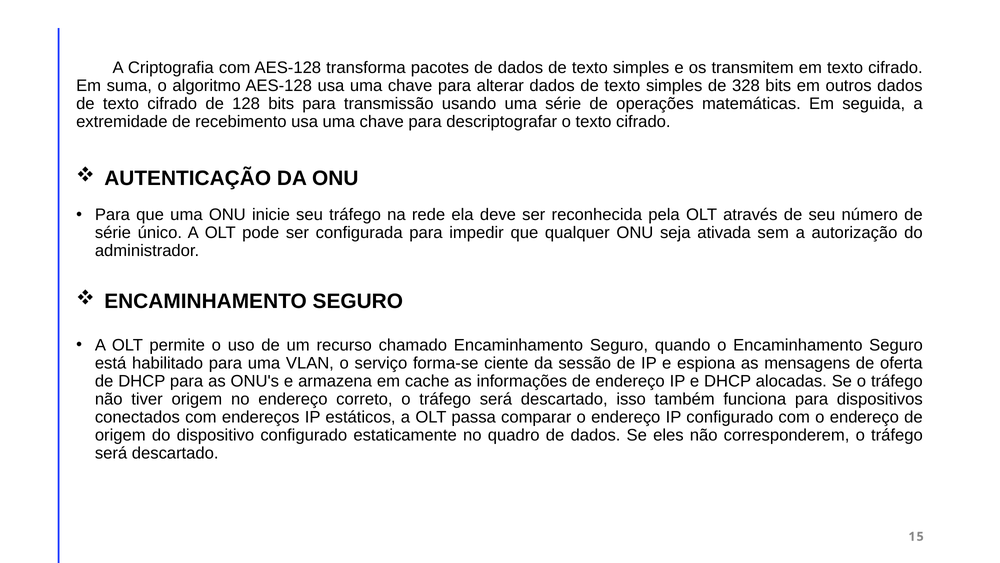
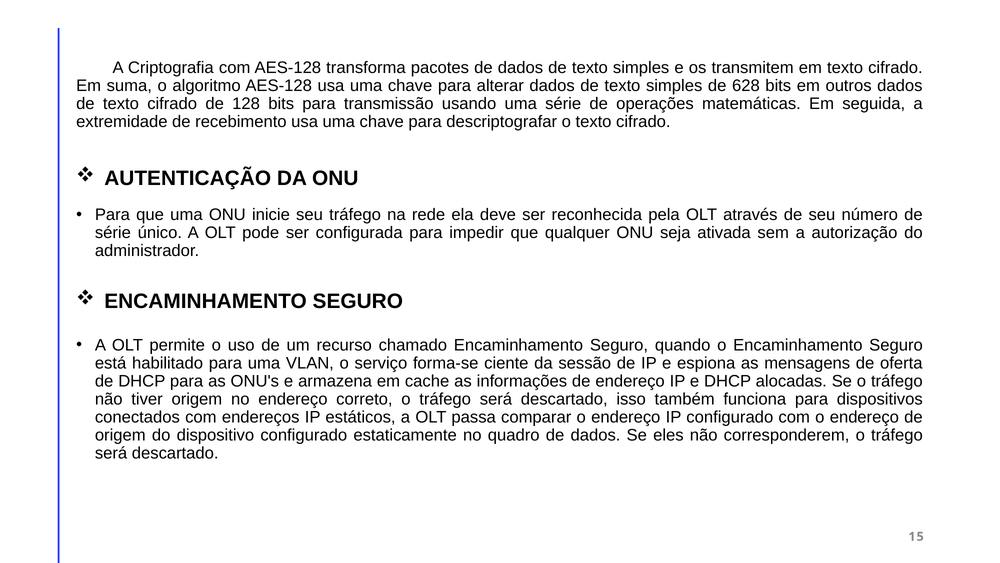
328: 328 -> 628
